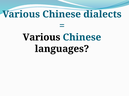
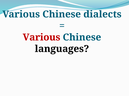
Various at (41, 38) colour: black -> red
